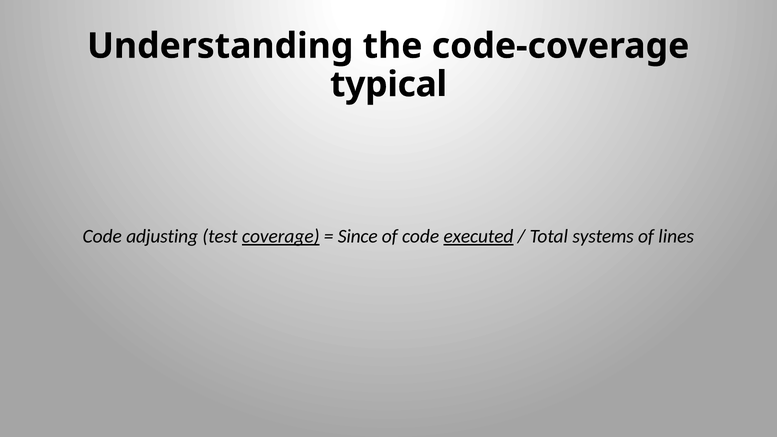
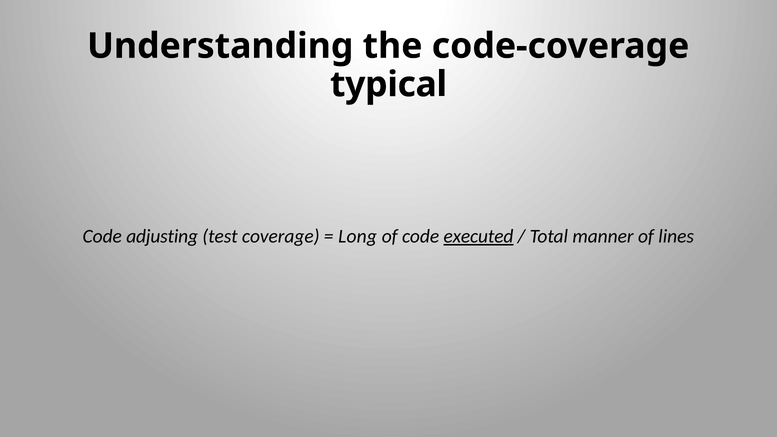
coverage underline: present -> none
Since: Since -> Long
systems: systems -> manner
